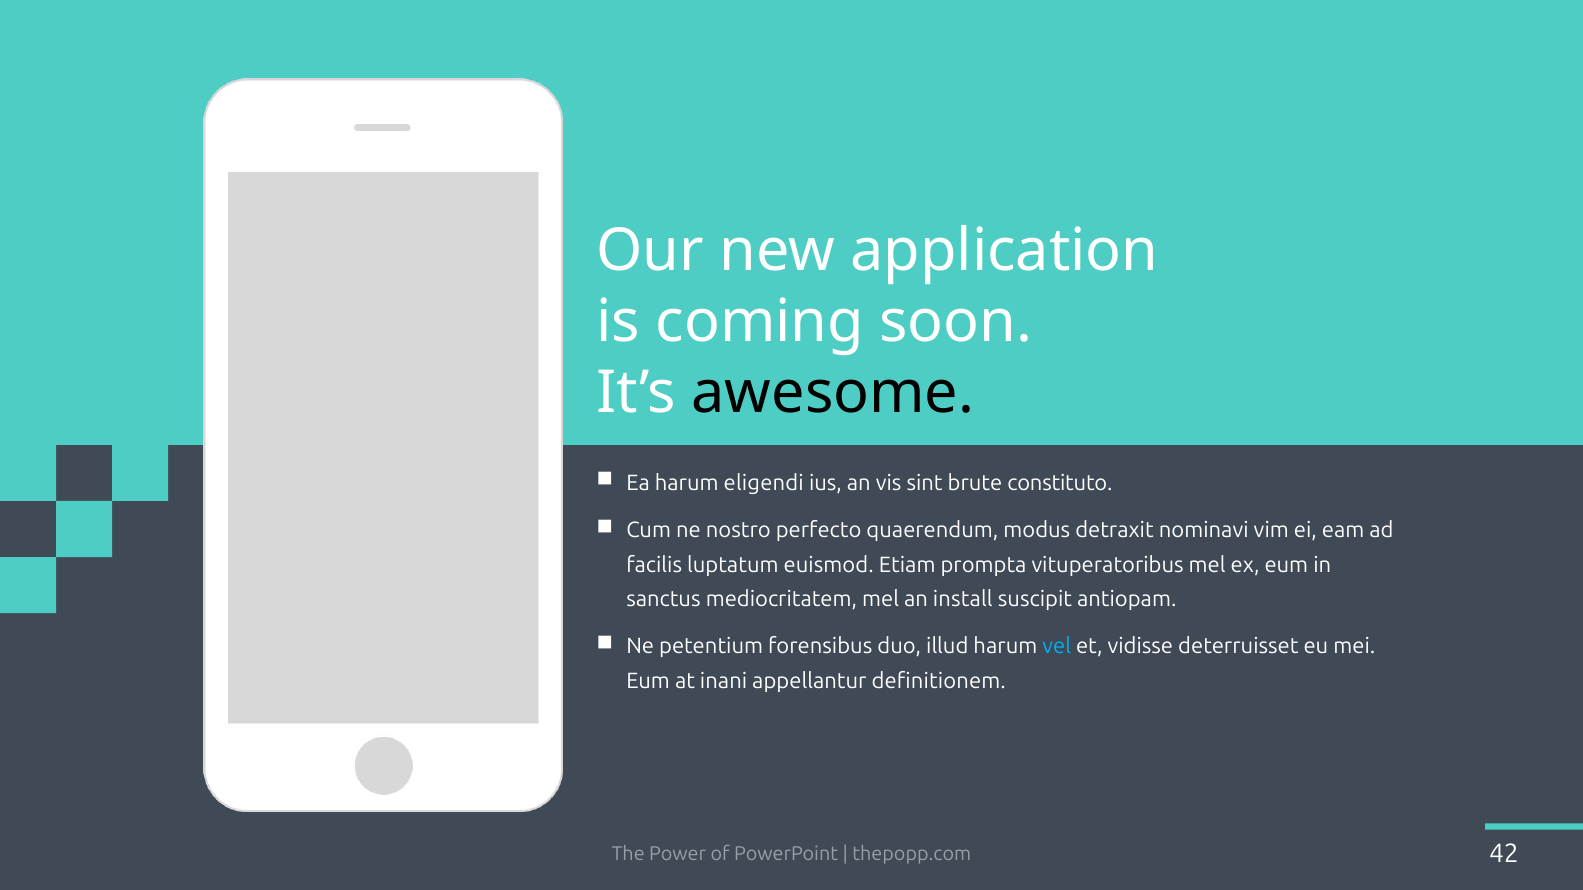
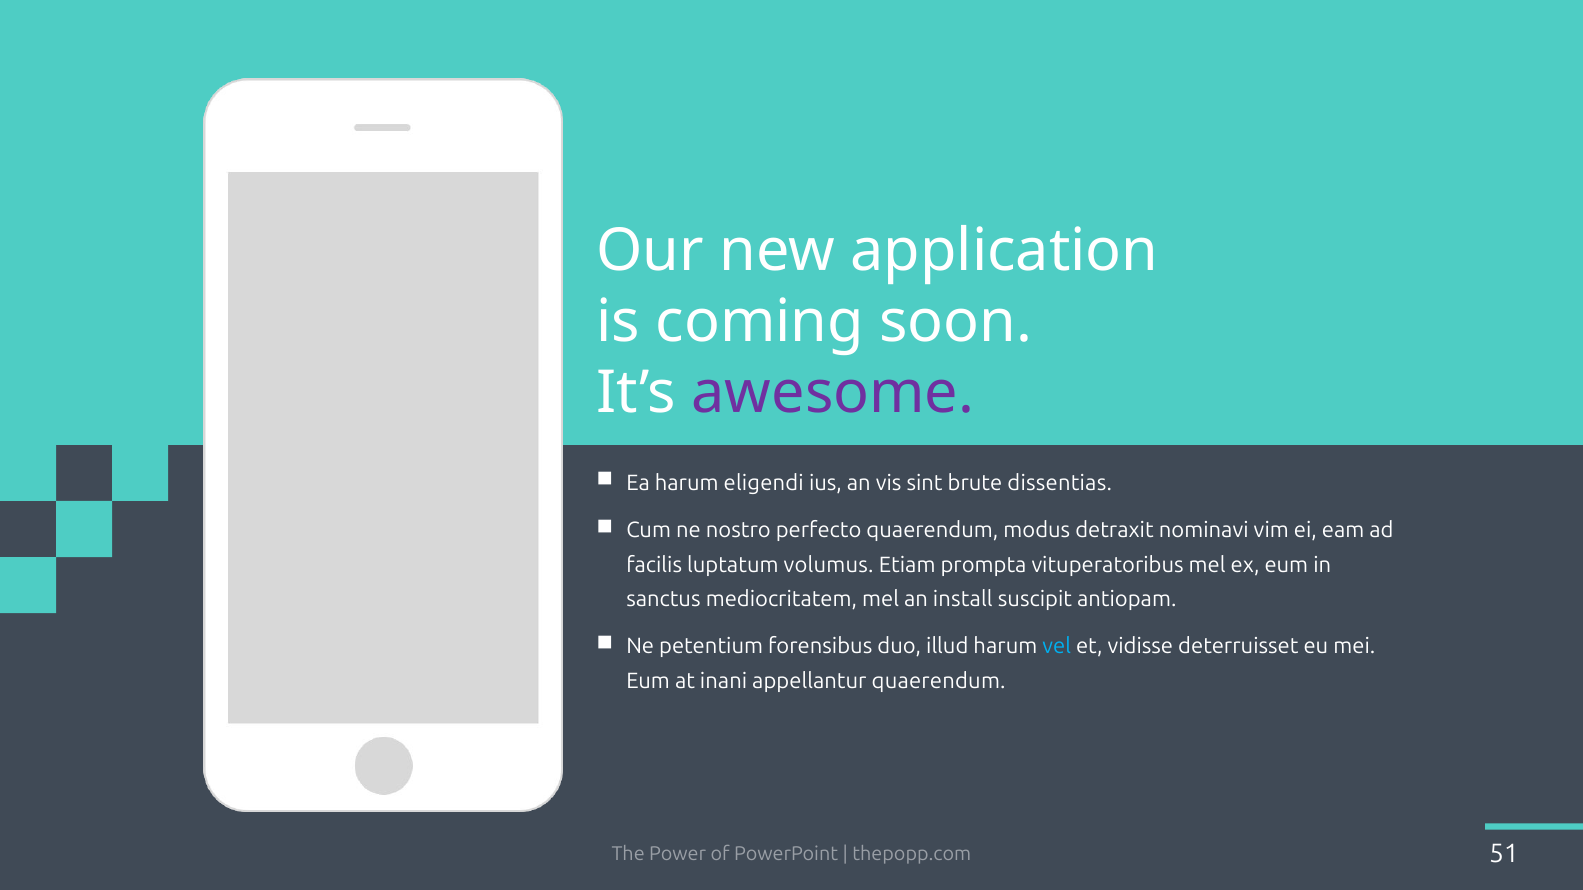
awesome colour: black -> purple
constituto: constituto -> dissentias
euismod: euismod -> volumus
appellantur definitionem: definitionem -> quaerendum
42: 42 -> 51
